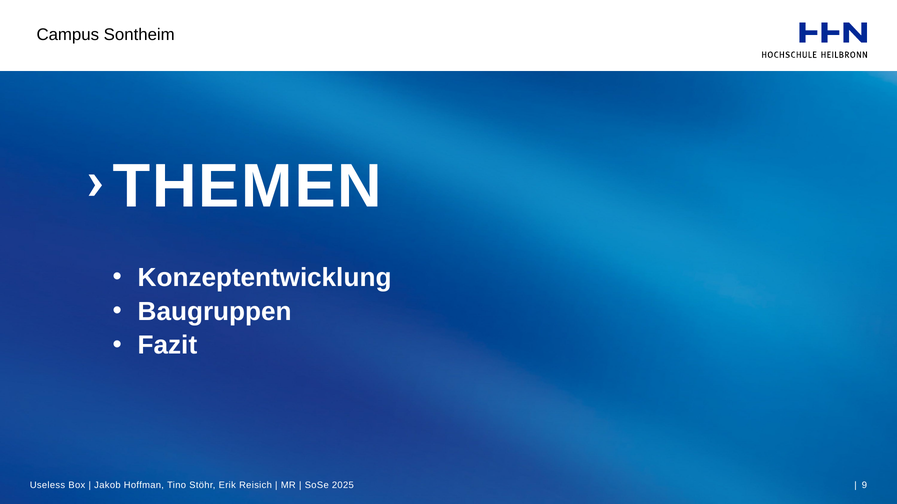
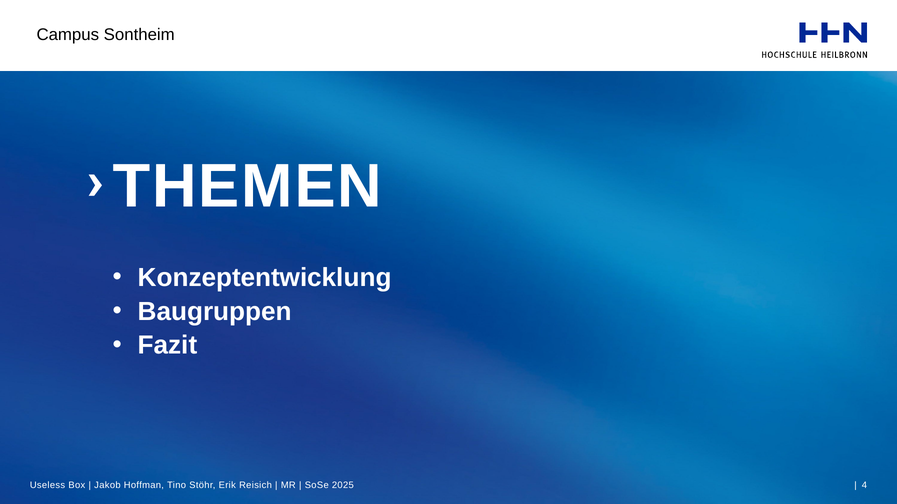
9: 9 -> 4
